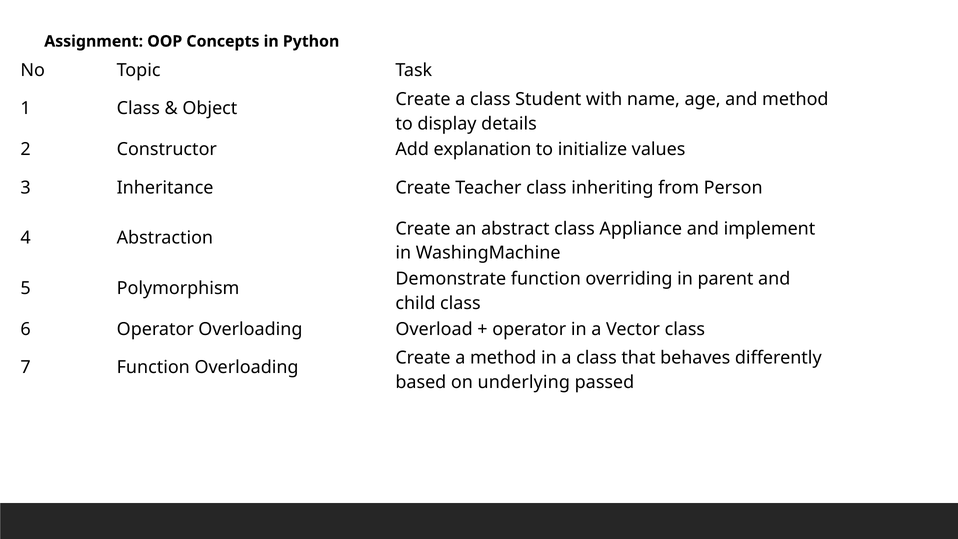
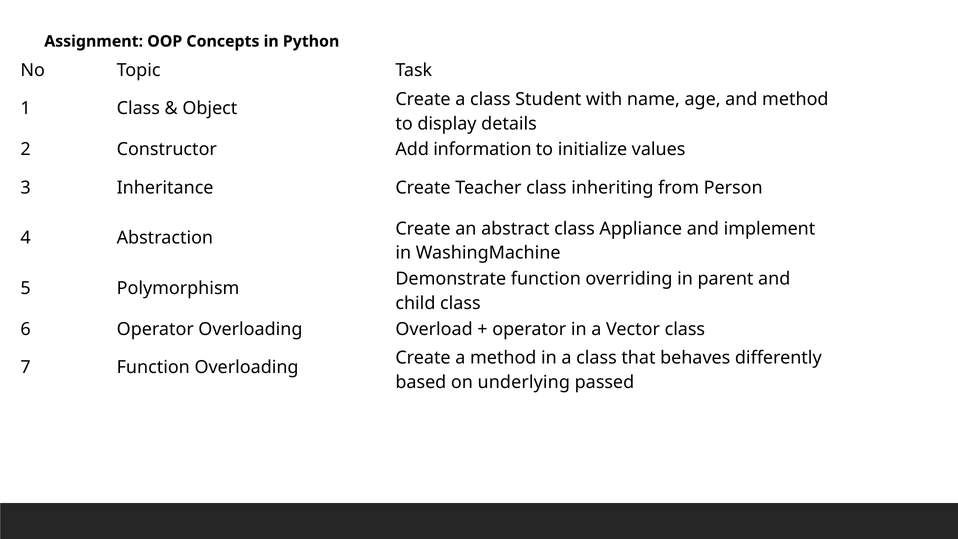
explanation: explanation -> information
